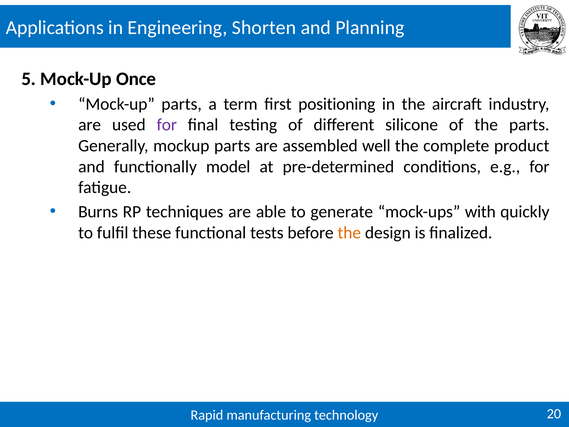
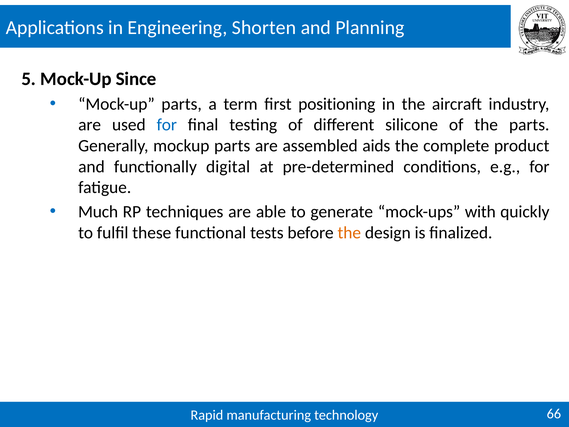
Once: Once -> Since
for at (167, 125) colour: purple -> blue
well: well -> aids
model: model -> digital
Burns: Burns -> Much
20: 20 -> 66
